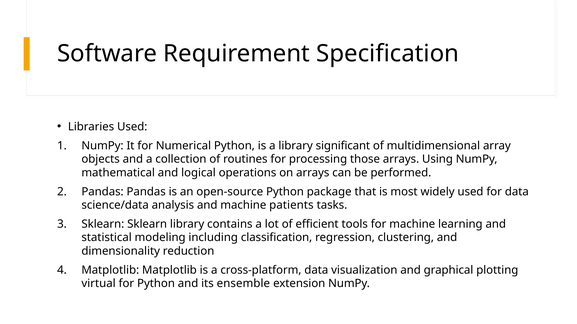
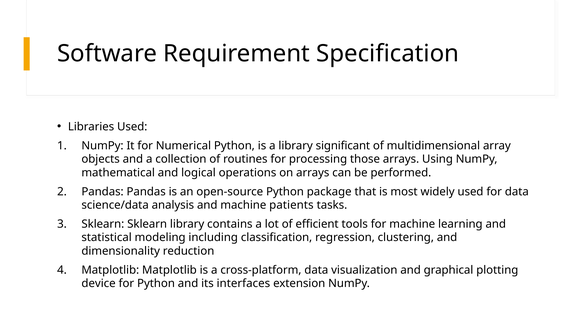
virtual: virtual -> device
ensemble: ensemble -> interfaces
